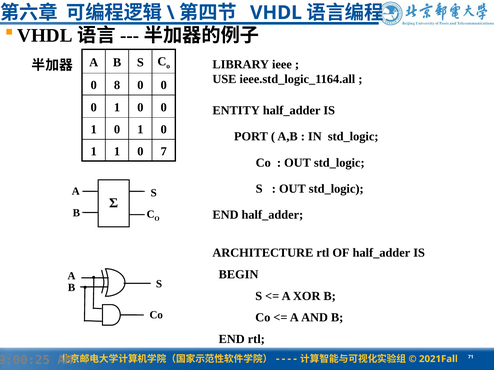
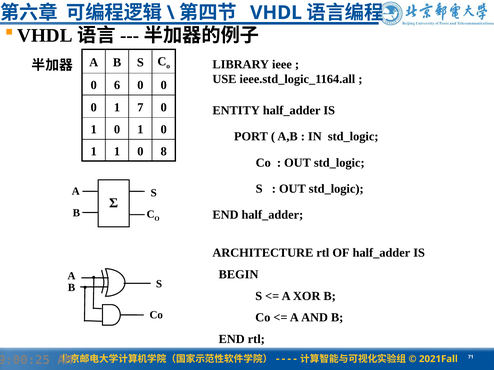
8: 8 -> 6
0 at (140, 107): 0 -> 7
7: 7 -> 8
